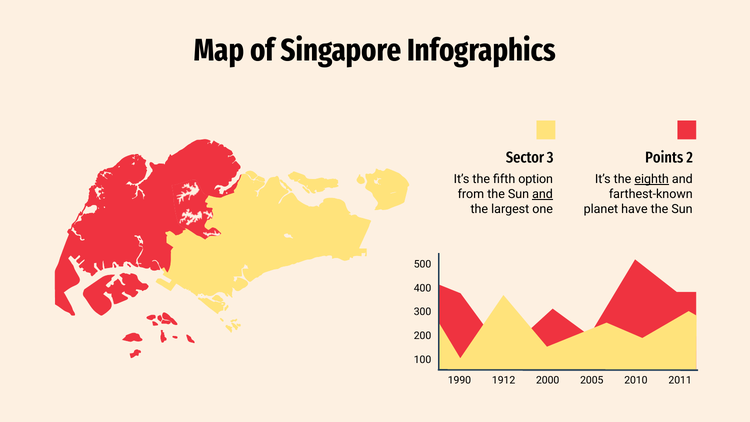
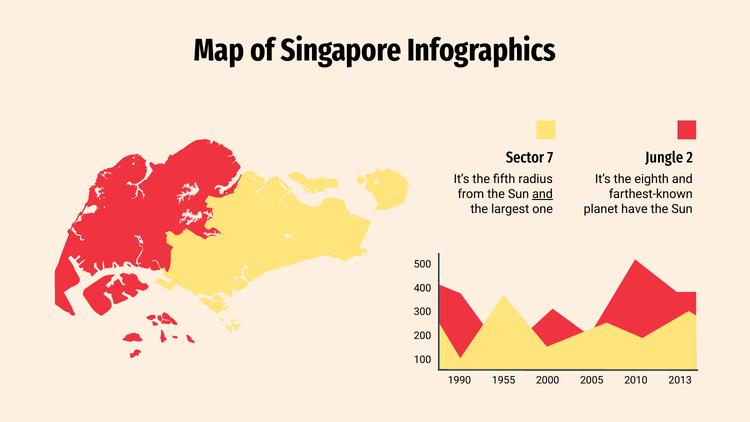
3: 3 -> 7
Points: Points -> Jungle
option: option -> radius
eighth underline: present -> none
1912: 1912 -> 1955
2011: 2011 -> 2013
